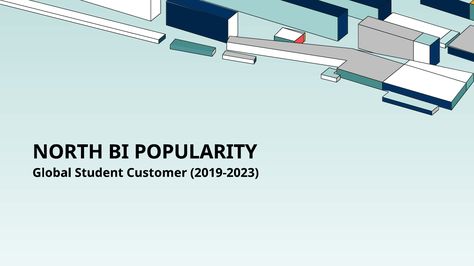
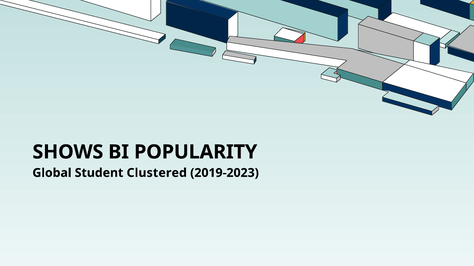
NORTH: NORTH -> SHOWS
Customer: Customer -> Clustered
